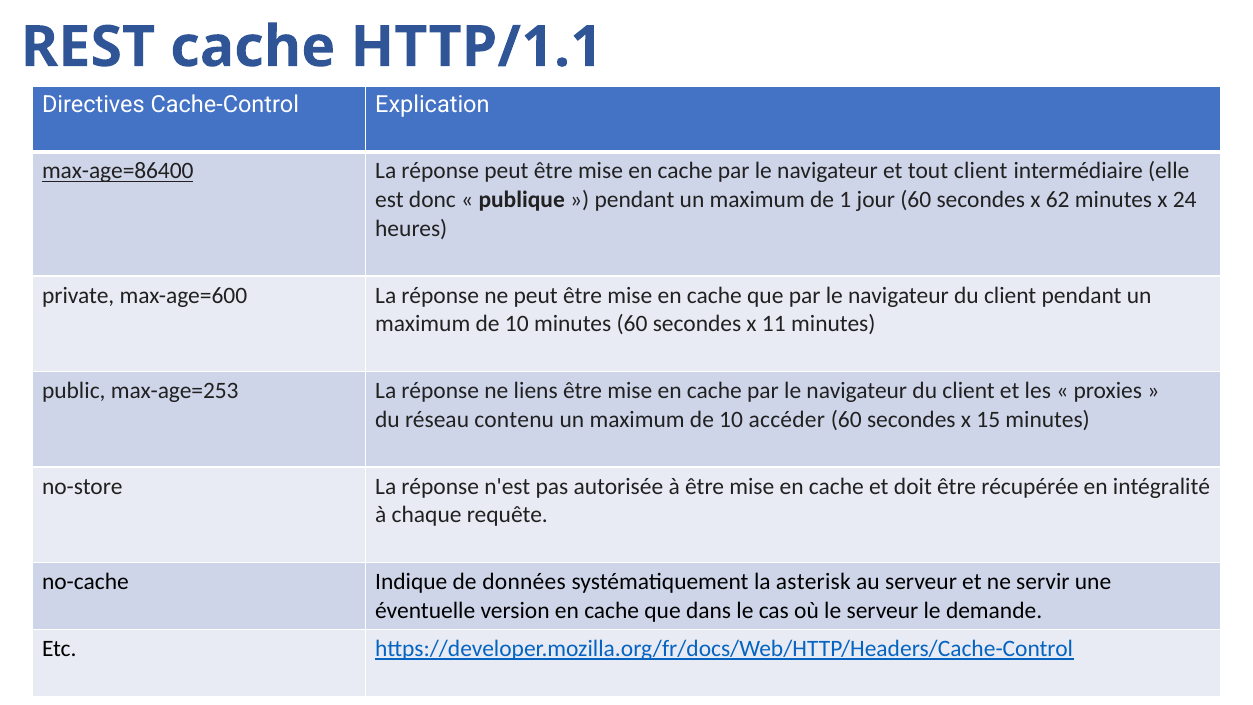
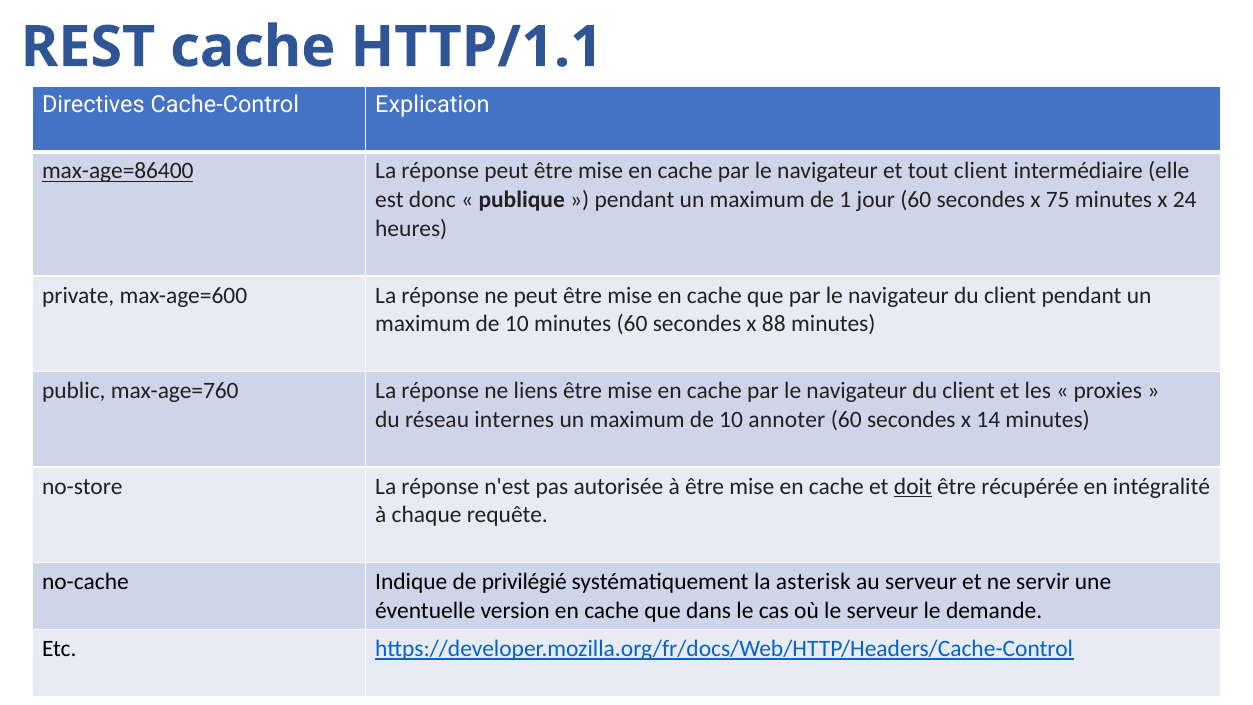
62: 62 -> 75
11: 11 -> 88
max-age=253: max-age=253 -> max-age=760
contenu: contenu -> internes
accéder: accéder -> annoter
15: 15 -> 14
doit underline: none -> present
données: données -> privilégié
